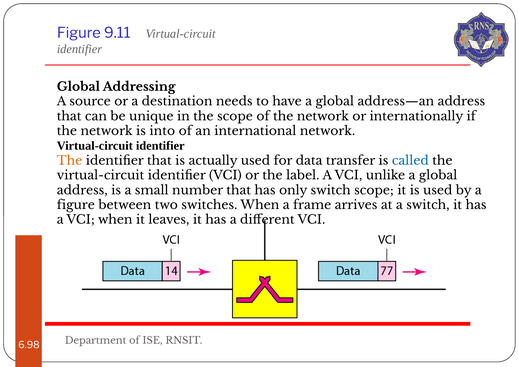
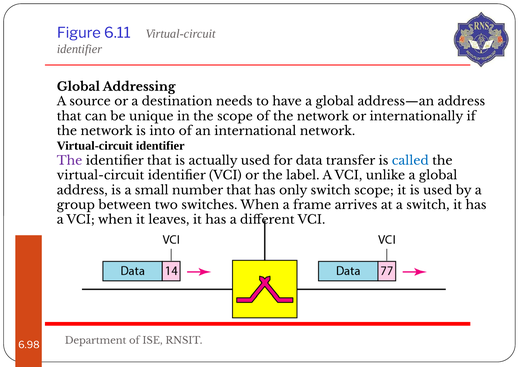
9.11: 9.11 -> 6.11
The at (70, 161) colour: orange -> purple
figure at (76, 205): figure -> group
